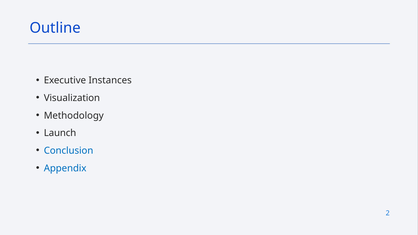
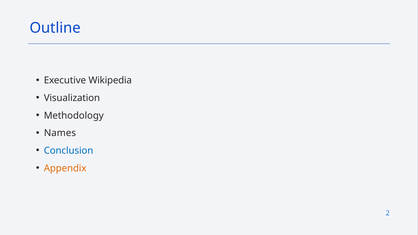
Instances: Instances -> Wikipedia
Launch: Launch -> Names
Appendix colour: blue -> orange
